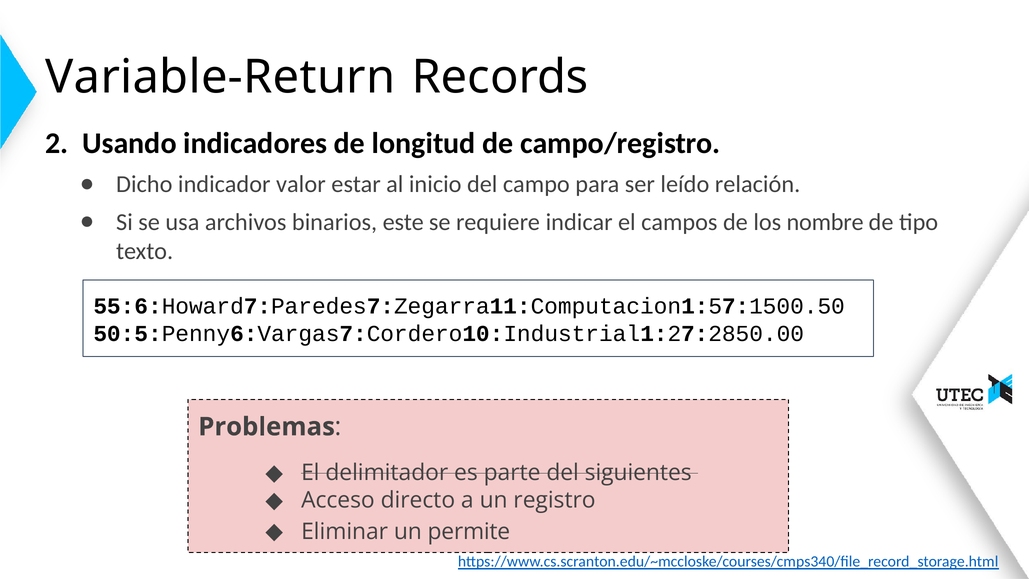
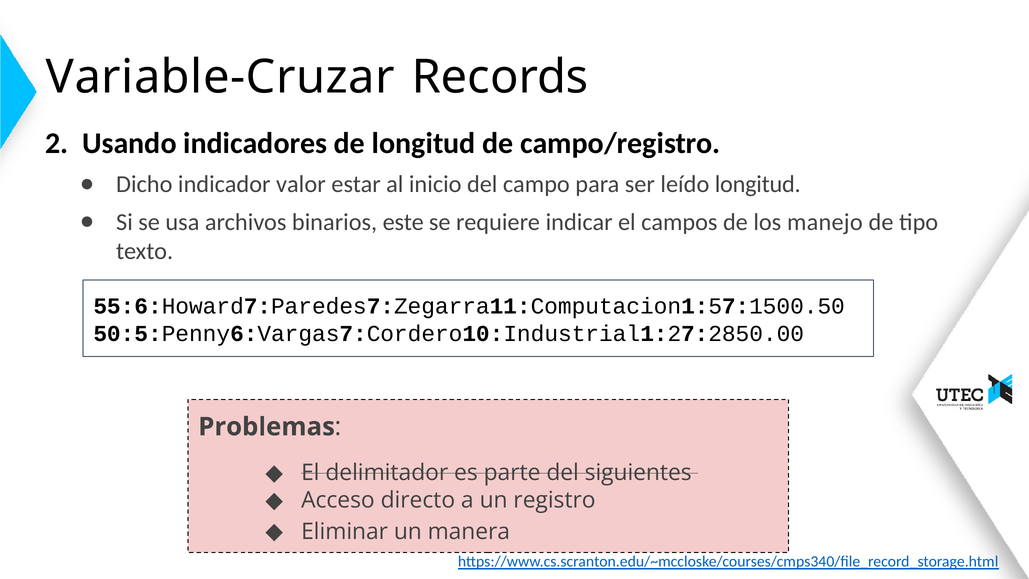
Variable-Return: Variable-Return -> Variable-Cruzar
leído relación: relación -> longitud
nombre: nombre -> manejo
permite: permite -> manera
